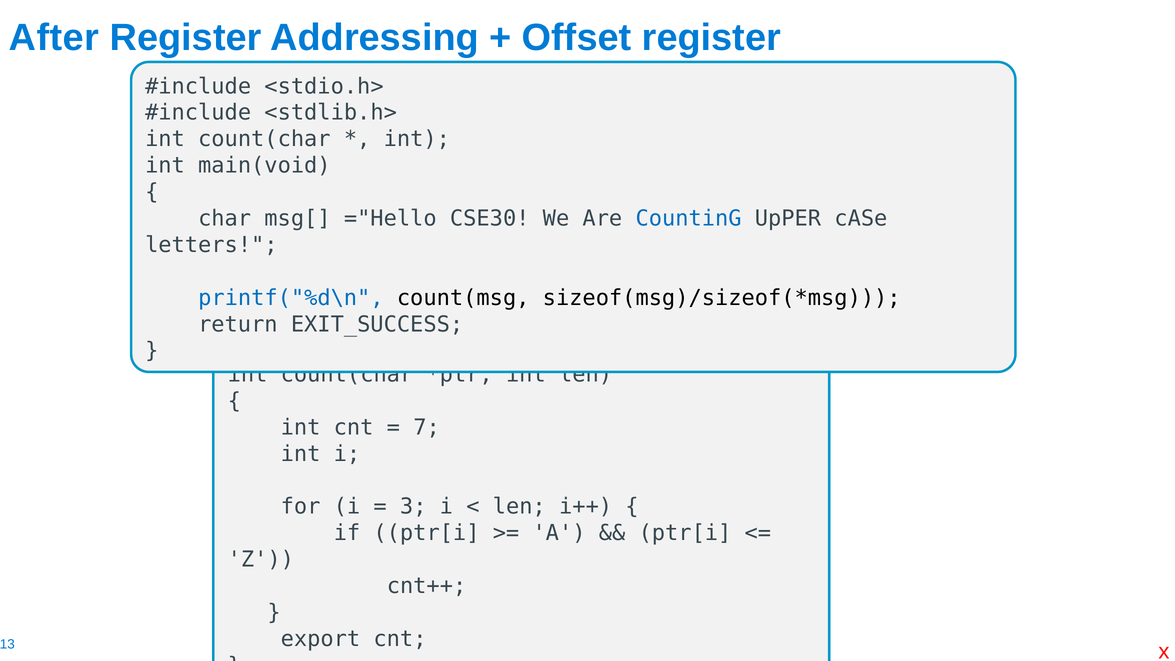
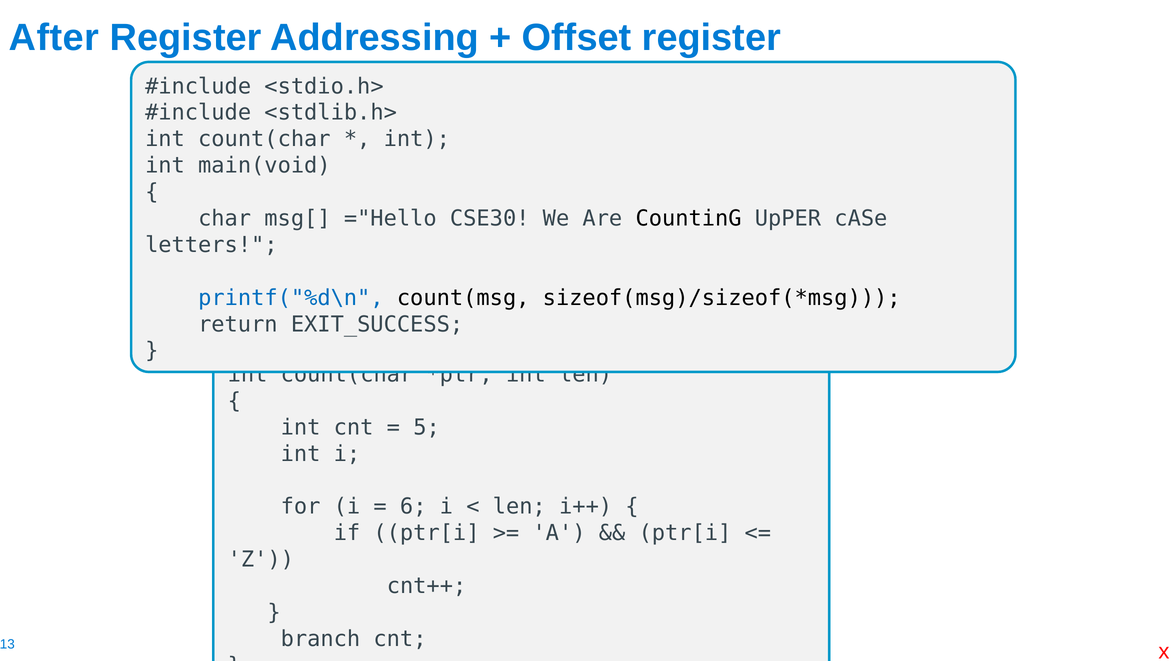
CountinG colour: blue -> black
7: 7 -> 5
3: 3 -> 6
export: export -> branch
